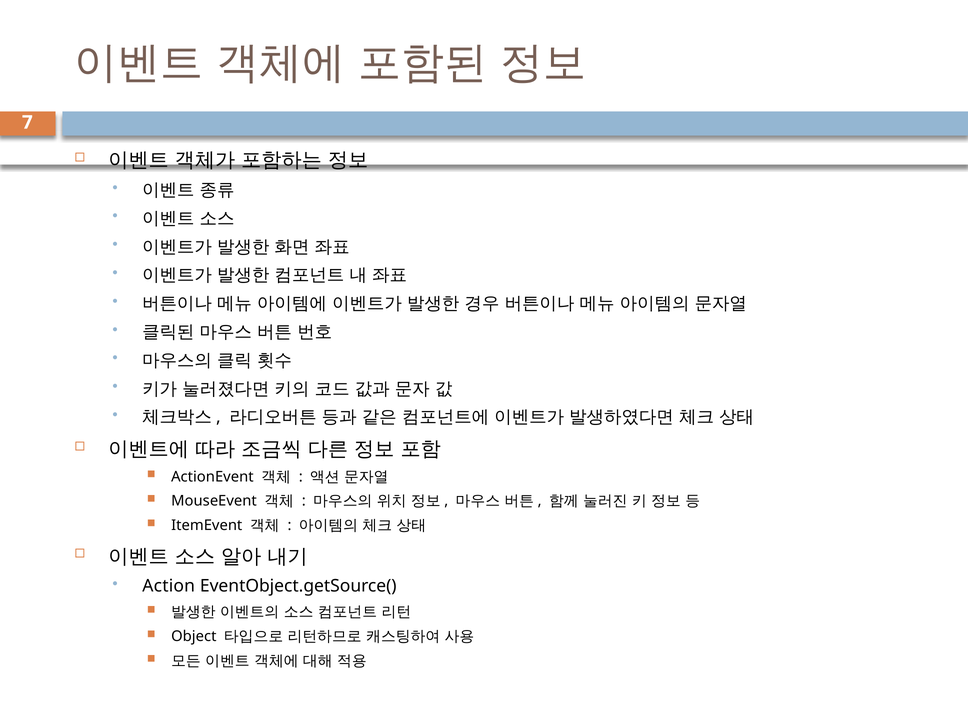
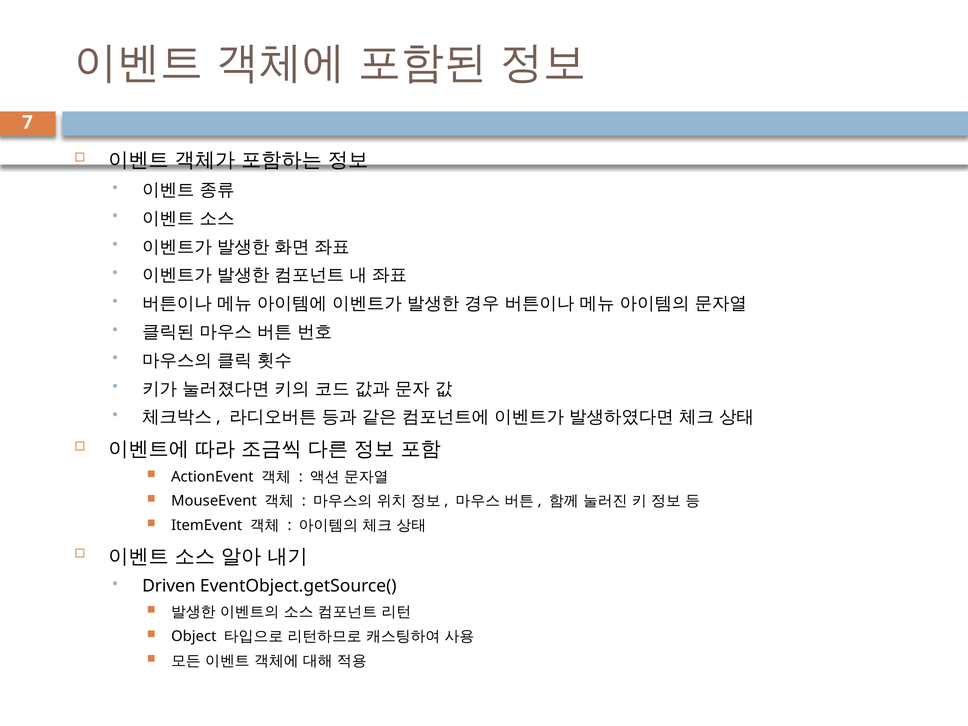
Action: Action -> Driven
